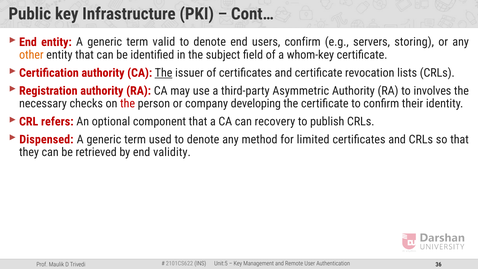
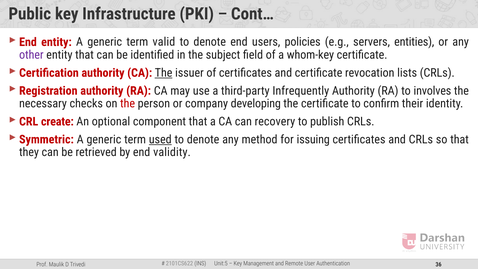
users confirm: confirm -> policies
storing: storing -> entities
other colour: orange -> purple
Asymmetric: Asymmetric -> Infrequently
refers: refers -> create
Dispensed: Dispensed -> Symmetric
used underline: none -> present
limited: limited -> issuing
